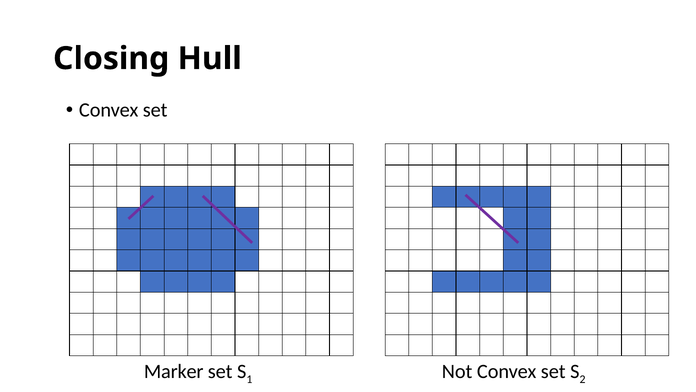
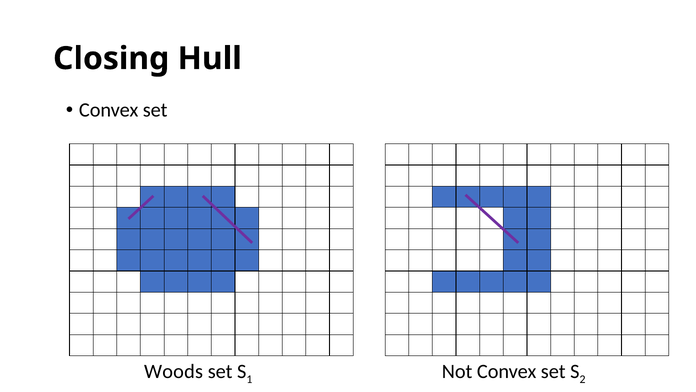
Marker: Marker -> Woods
